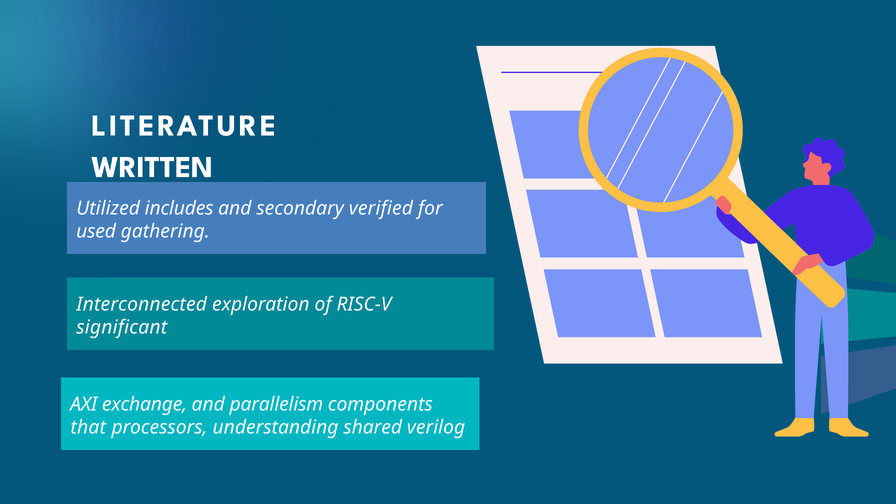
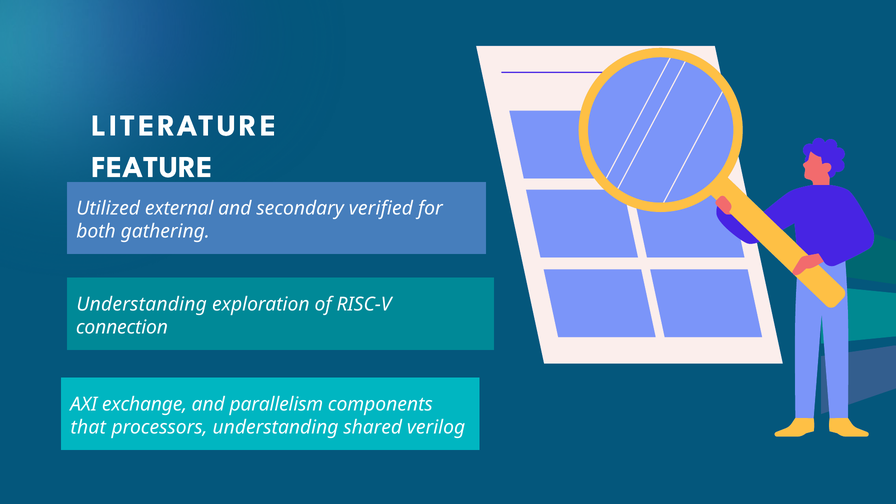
WRITTEN: WRITTEN -> FEATURE
includes: includes -> external
used: used -> both
Interconnected at (142, 304): Interconnected -> Understanding
significant: significant -> connection
